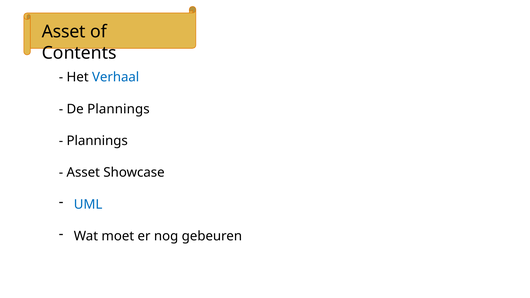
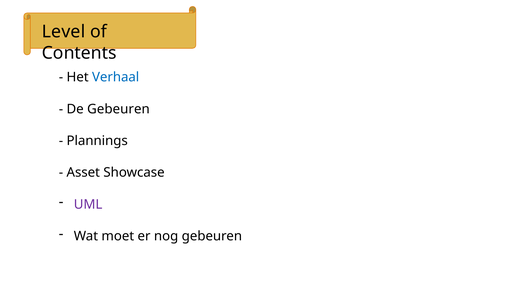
Asset at (64, 32): Asset -> Level
De Plannings: Plannings -> Gebeuren
UML colour: blue -> purple
